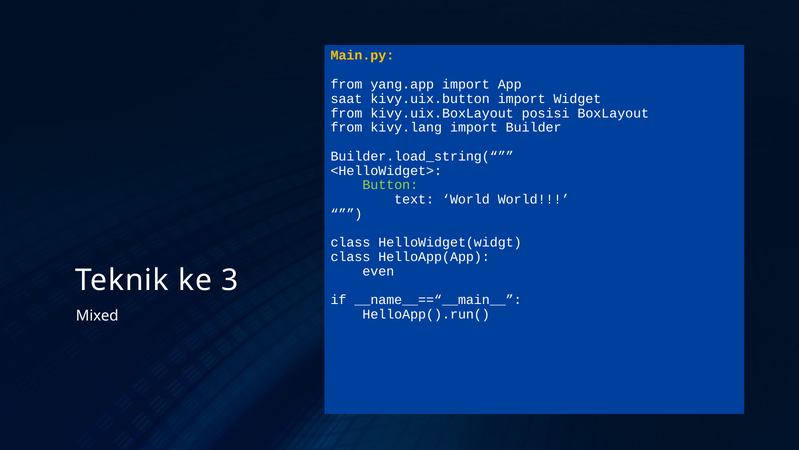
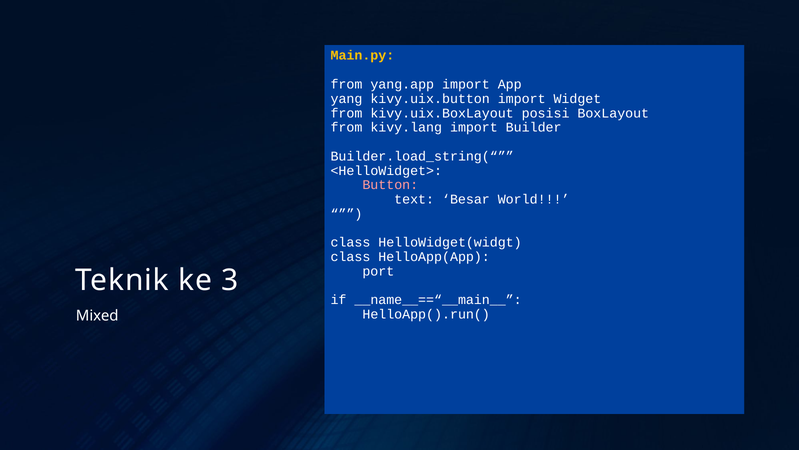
saat: saat -> yang
Button colour: light green -> pink
text World: World -> Besar
even: even -> port
